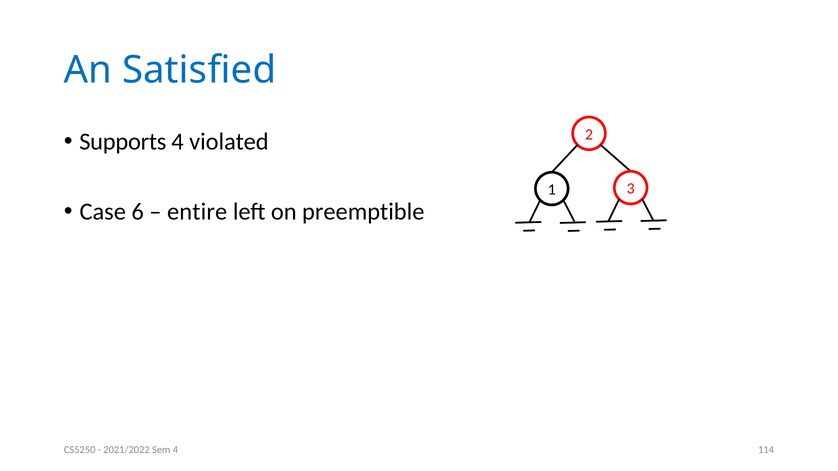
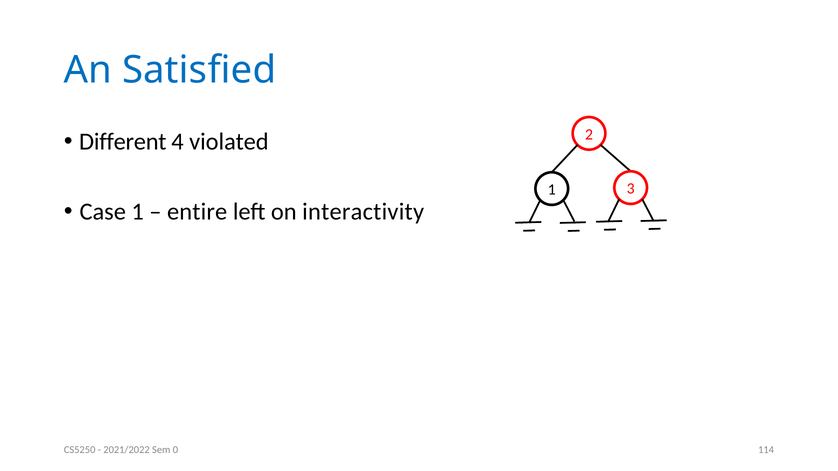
Supports: Supports -> Different
Case 6: 6 -> 1
preemptible: preemptible -> interactivity
Sem 4: 4 -> 0
